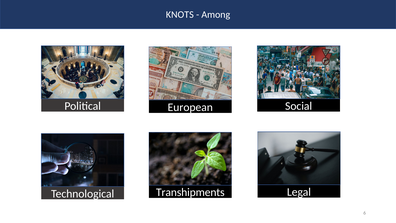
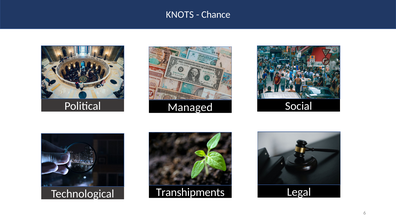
Among: Among -> Chance
European: European -> Managed
